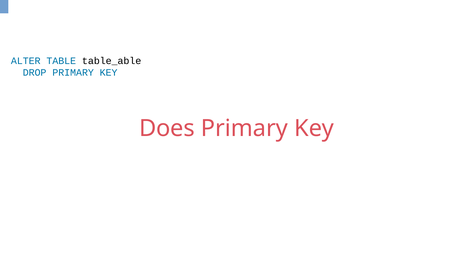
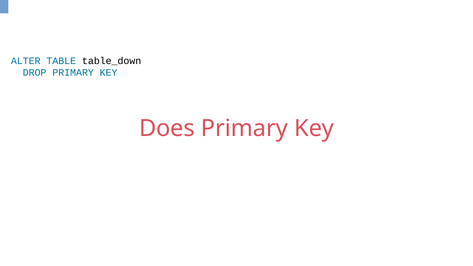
table_able: table_able -> table_down
